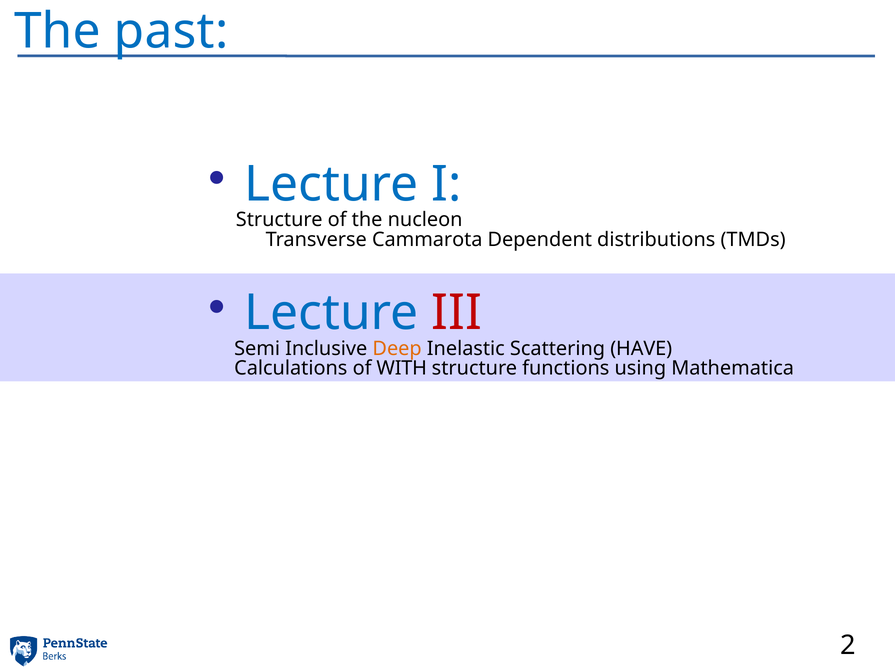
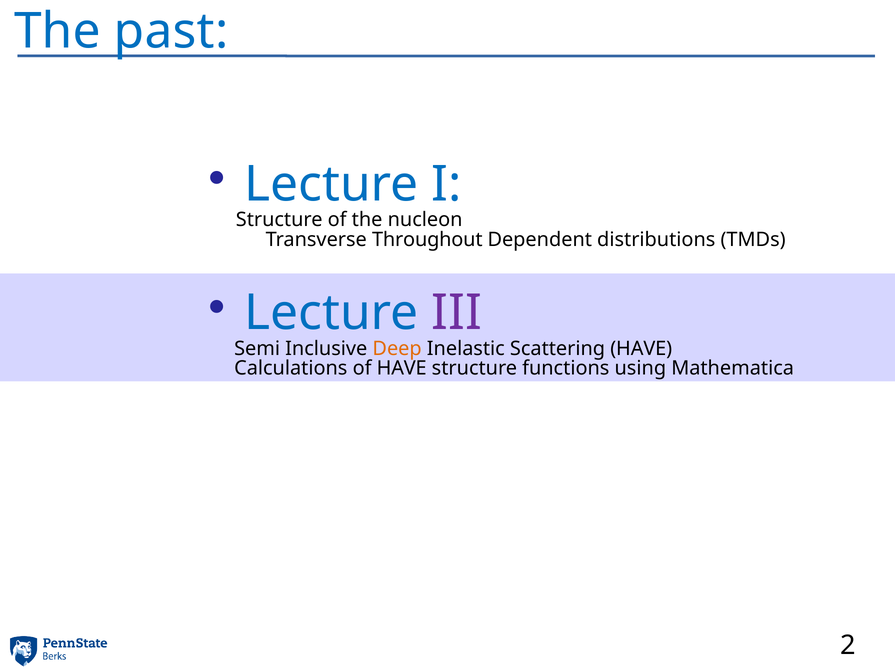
Cammarota: Cammarota -> Throughout
III colour: red -> purple
of WITH: WITH -> HAVE
